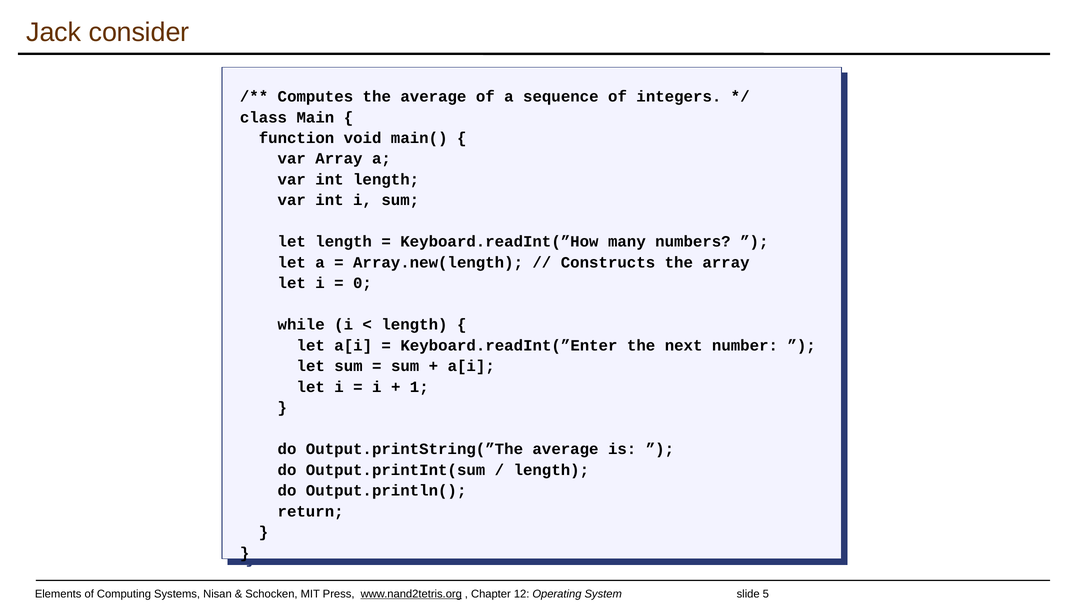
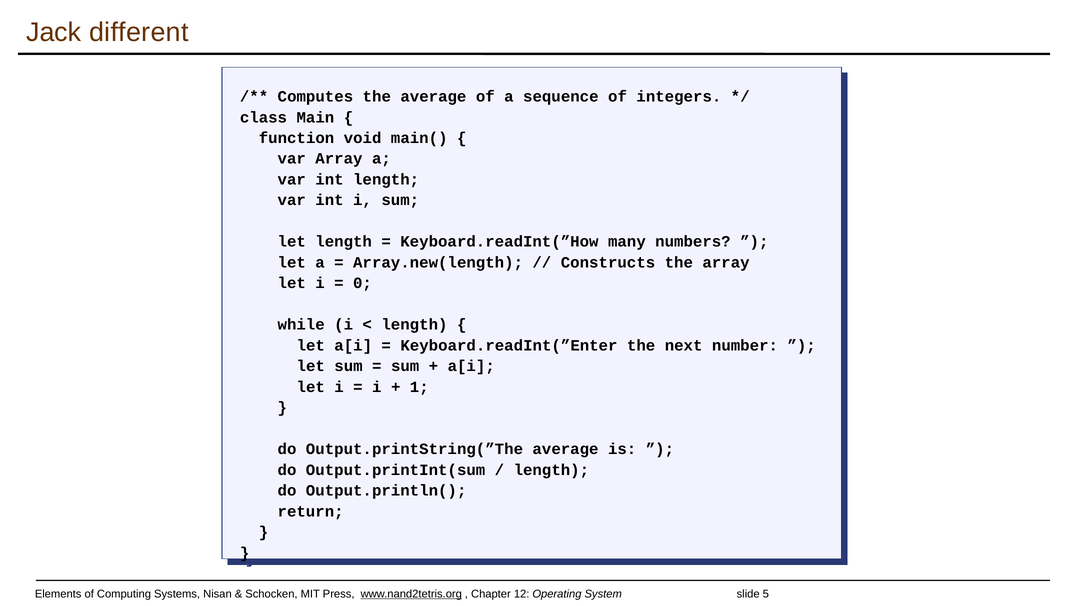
consider: consider -> different
